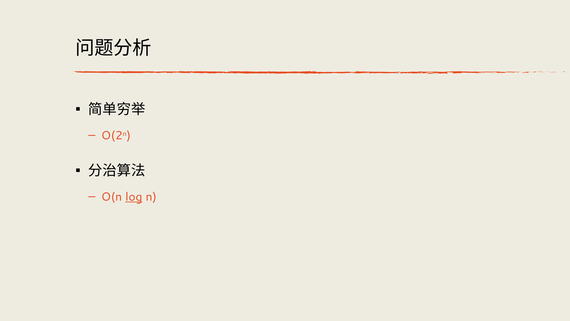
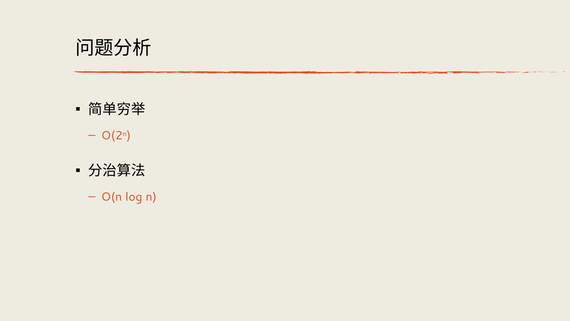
log underline: present -> none
